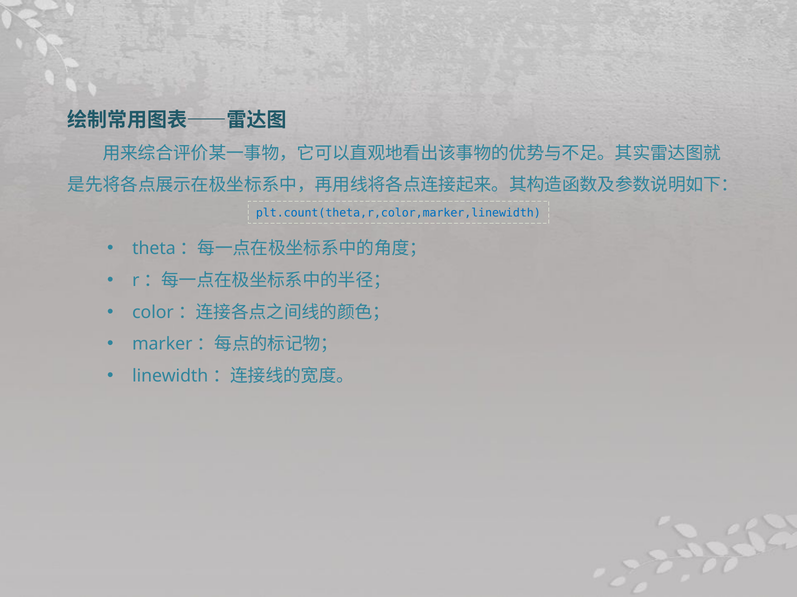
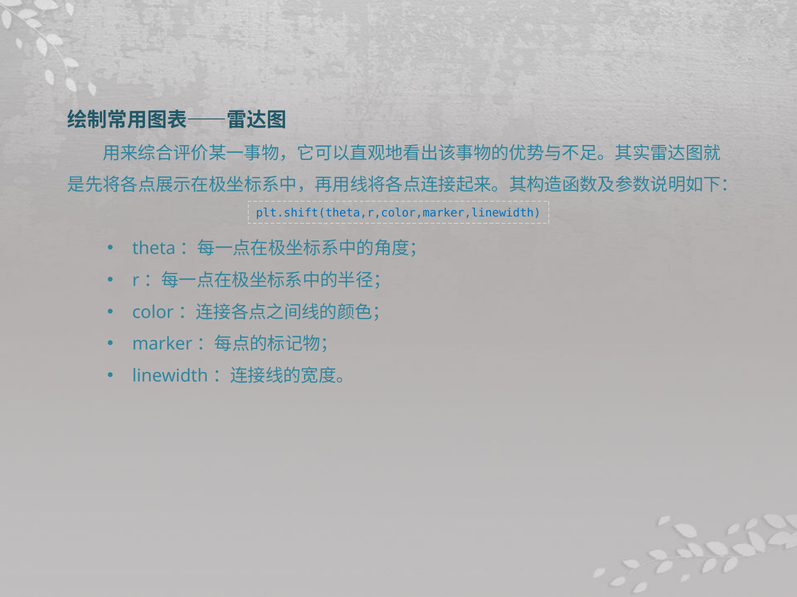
plt.count(theta,r,color,marker,linewidth: plt.count(theta,r,color,marker,linewidth -> plt.shift(theta,r,color,marker,linewidth
